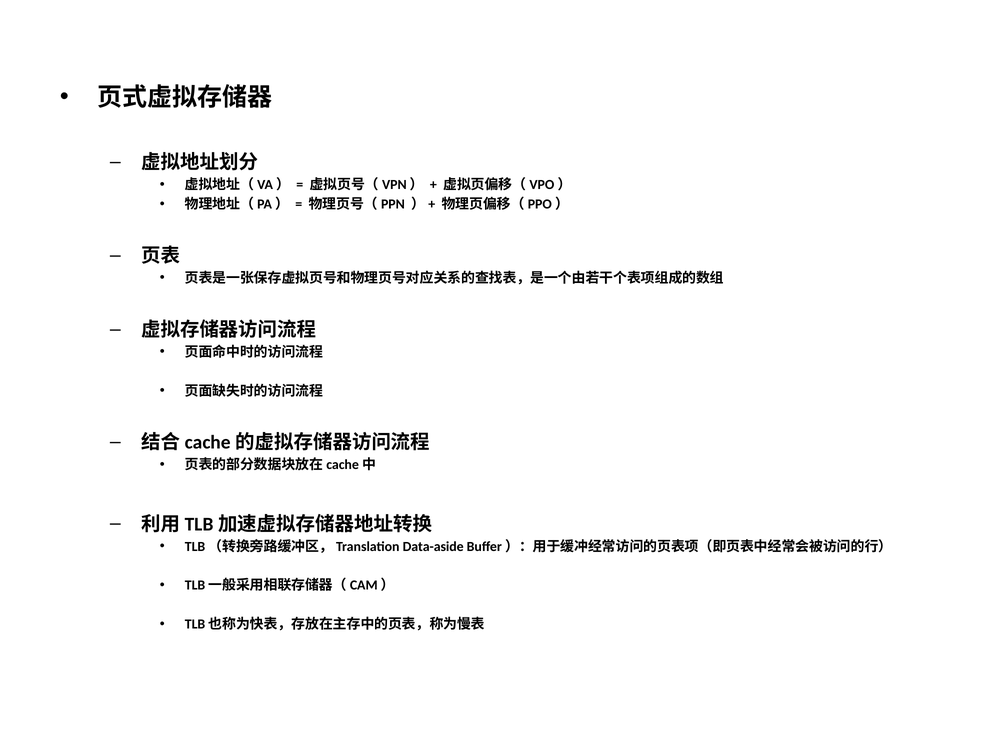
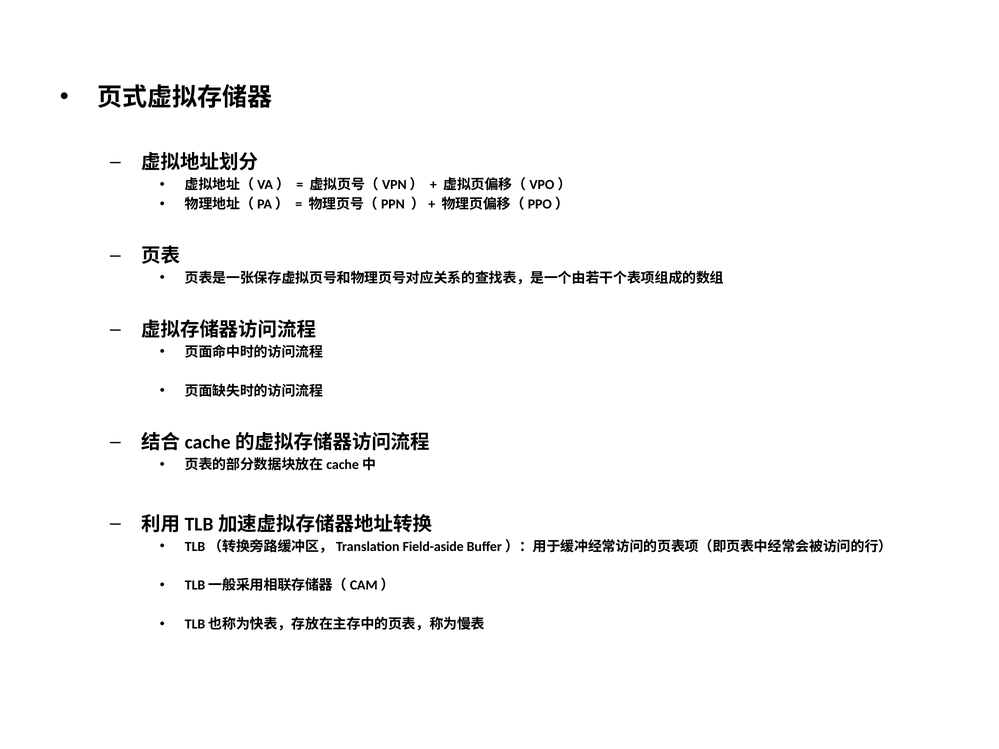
Data-aside: Data-aside -> Field-aside
